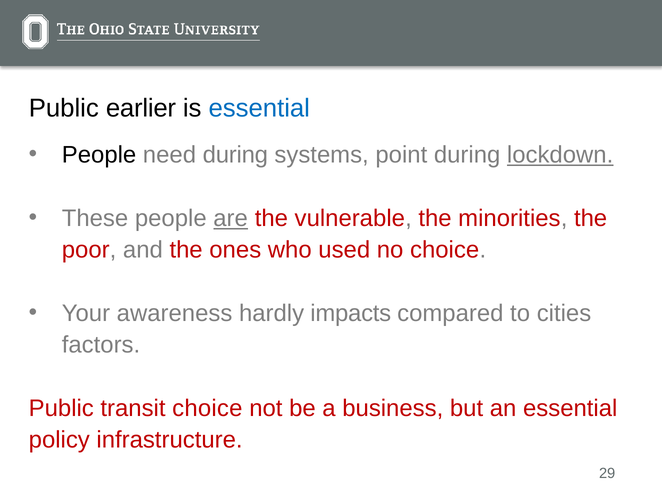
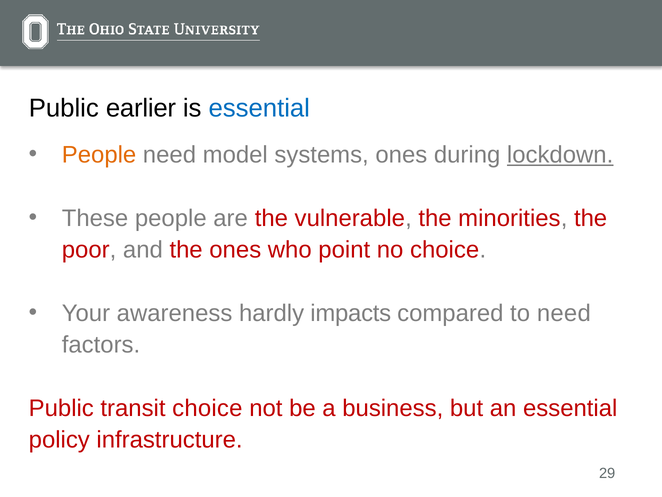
People at (99, 155) colour: black -> orange
need during: during -> model
systems point: point -> ones
are underline: present -> none
used: used -> point
to cities: cities -> need
